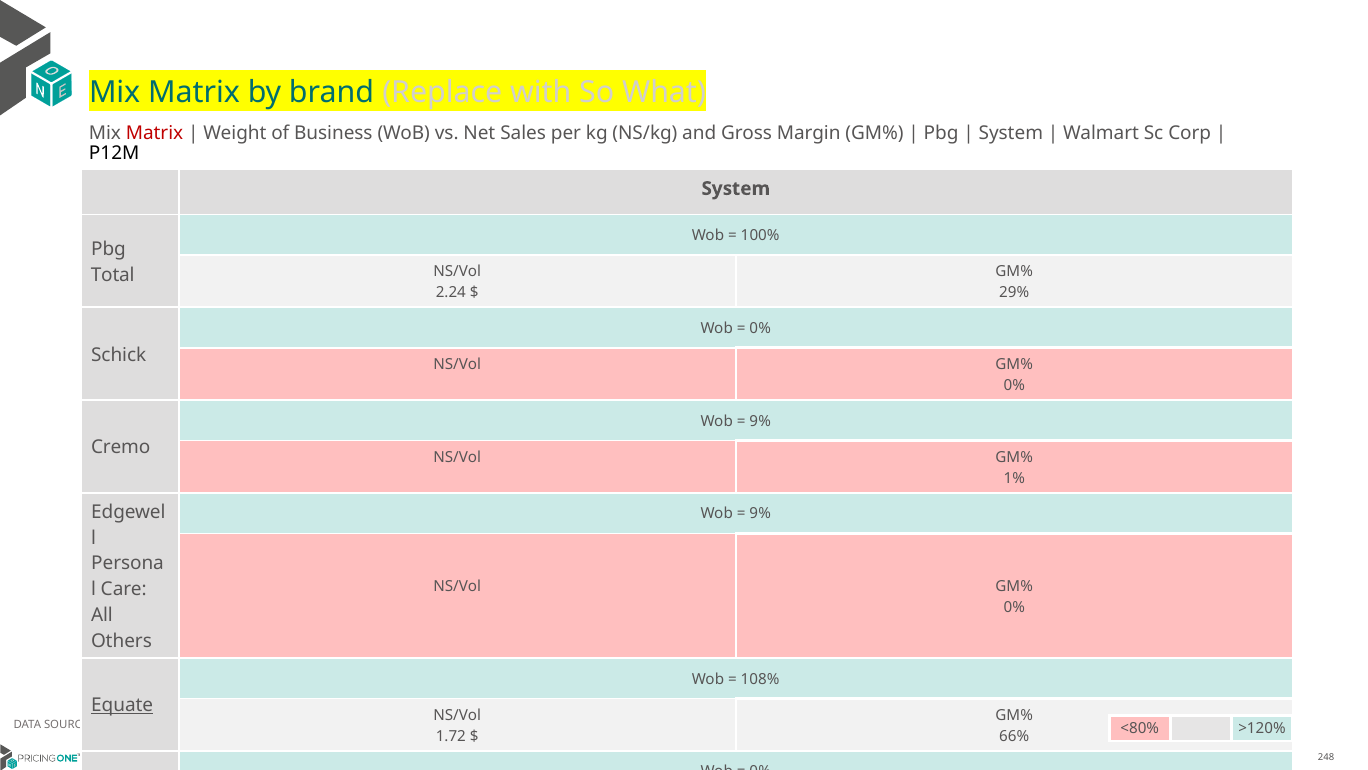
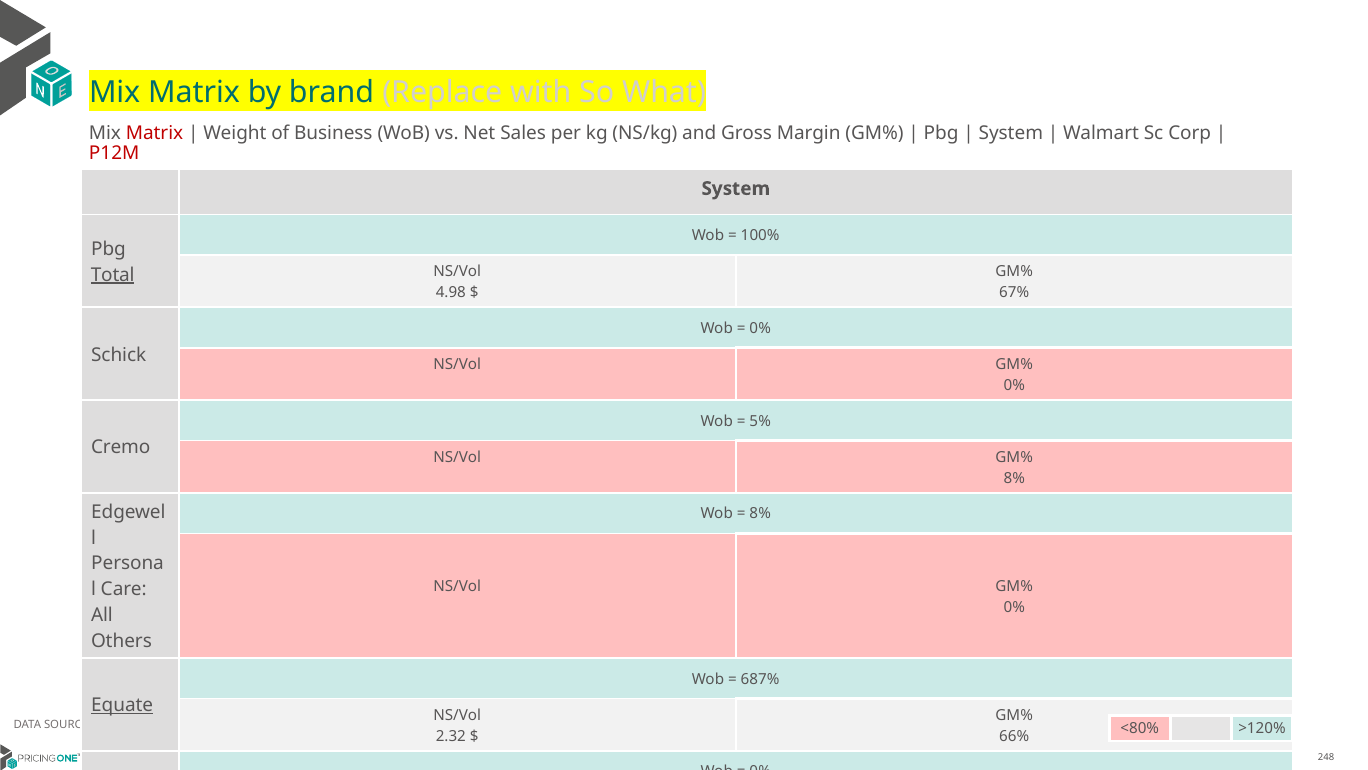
P12M colour: black -> red
Total underline: none -> present
2.24: 2.24 -> 4.98
29%: 29% -> 67%
9% at (760, 421): 9% -> 5%
1% at (1014, 478): 1% -> 8%
9% at (760, 514): 9% -> 8%
108%: 108% -> 687%
1.72: 1.72 -> 2.32
